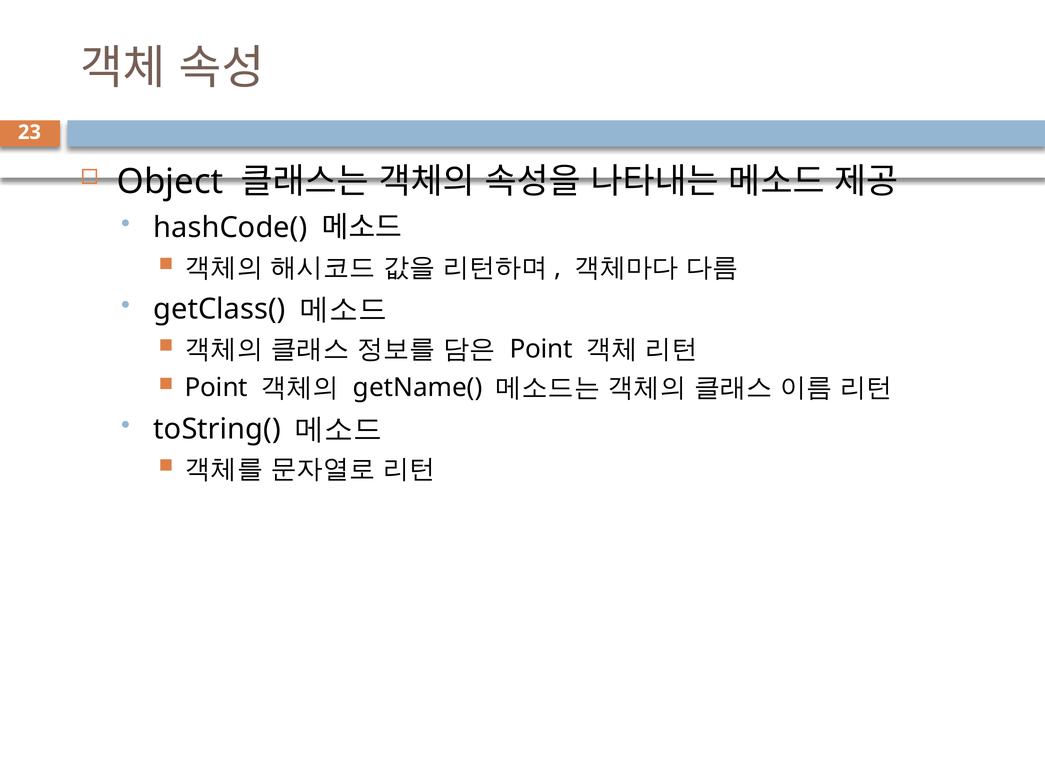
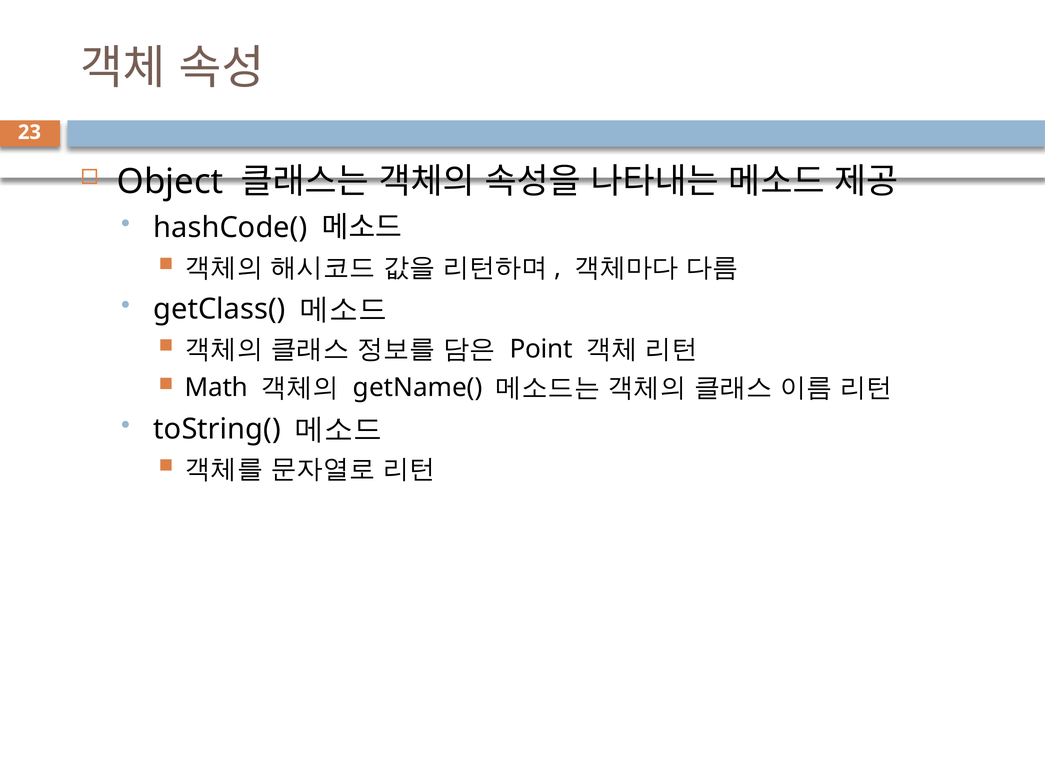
Point at (216, 388): Point -> Math
